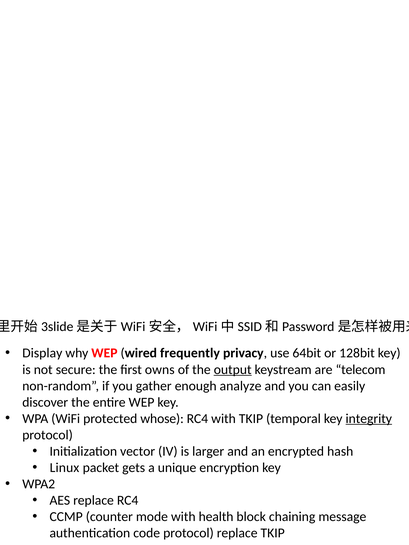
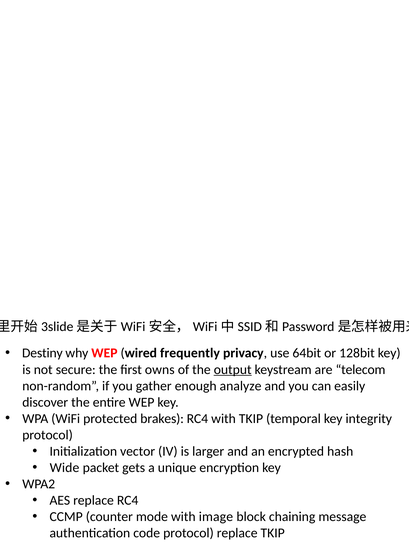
Display: Display -> Destiny
whose: whose -> brakes
integrity underline: present -> none
Linux: Linux -> Wide
health: health -> image
